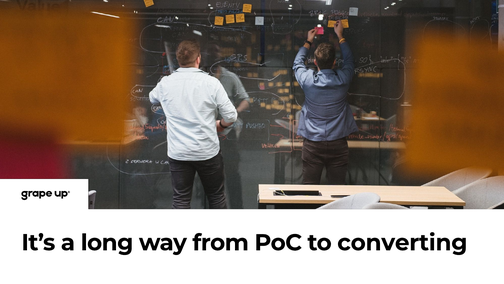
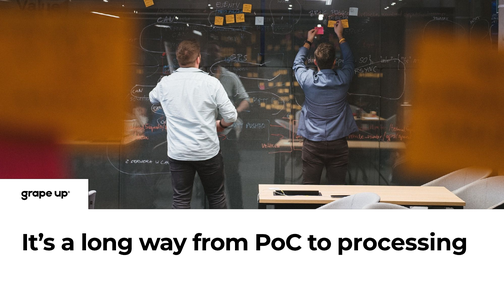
converting: converting -> processing
